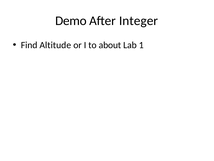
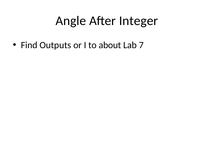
Demo: Demo -> Angle
Altitude: Altitude -> Outputs
1: 1 -> 7
